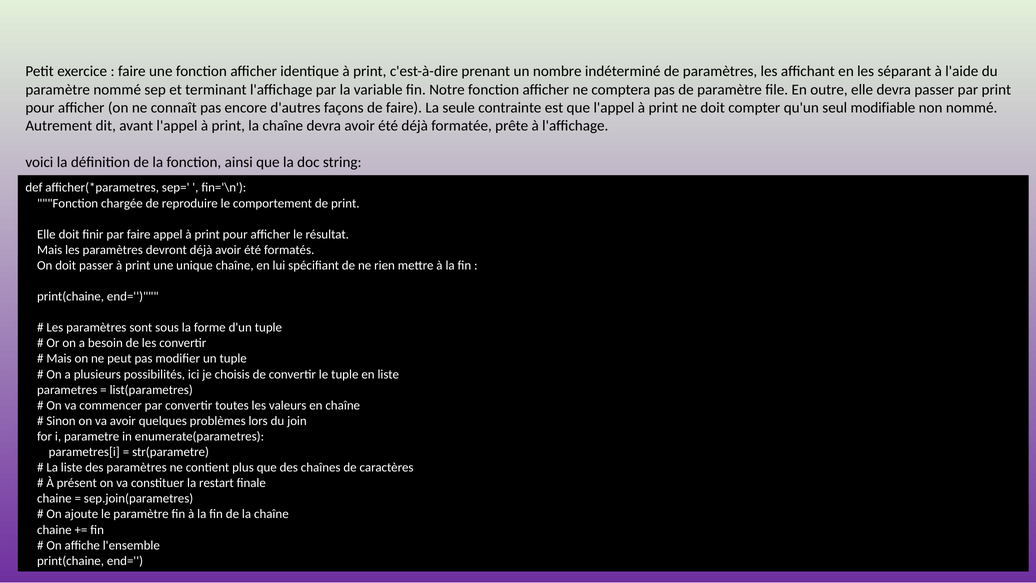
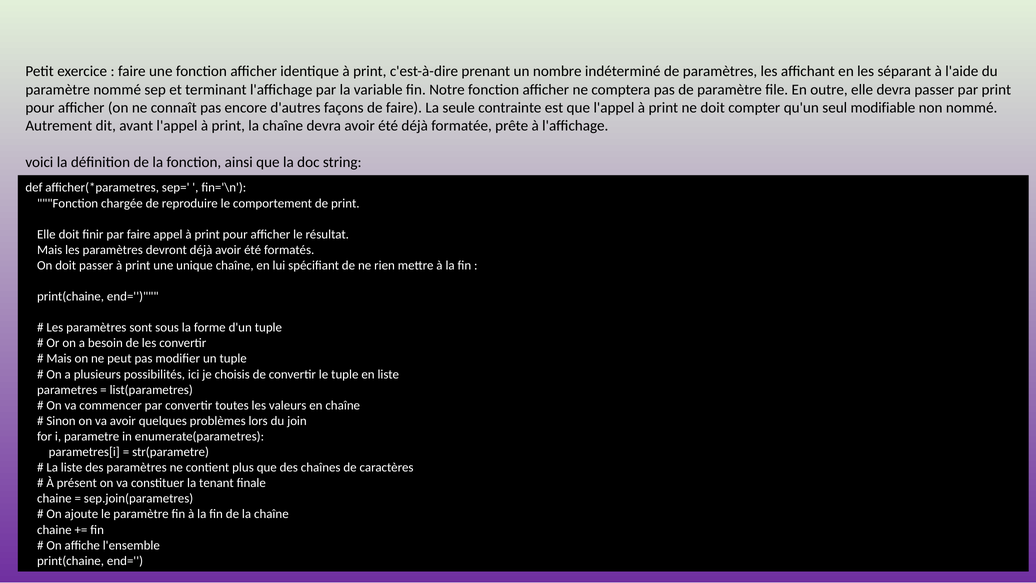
restart: restart -> tenant
